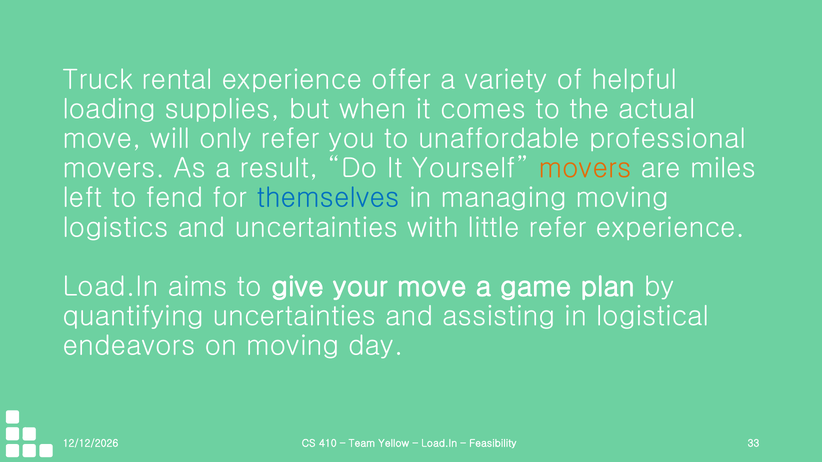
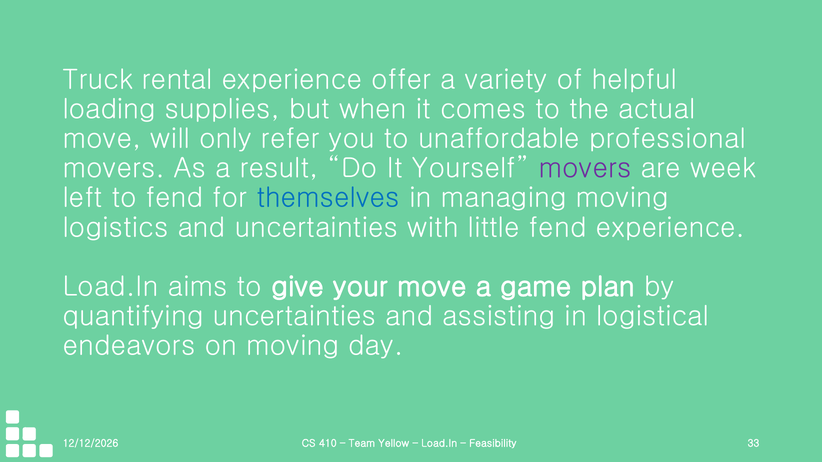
movers at (585, 169) colour: orange -> purple
miles: miles -> week
little refer: refer -> fend
